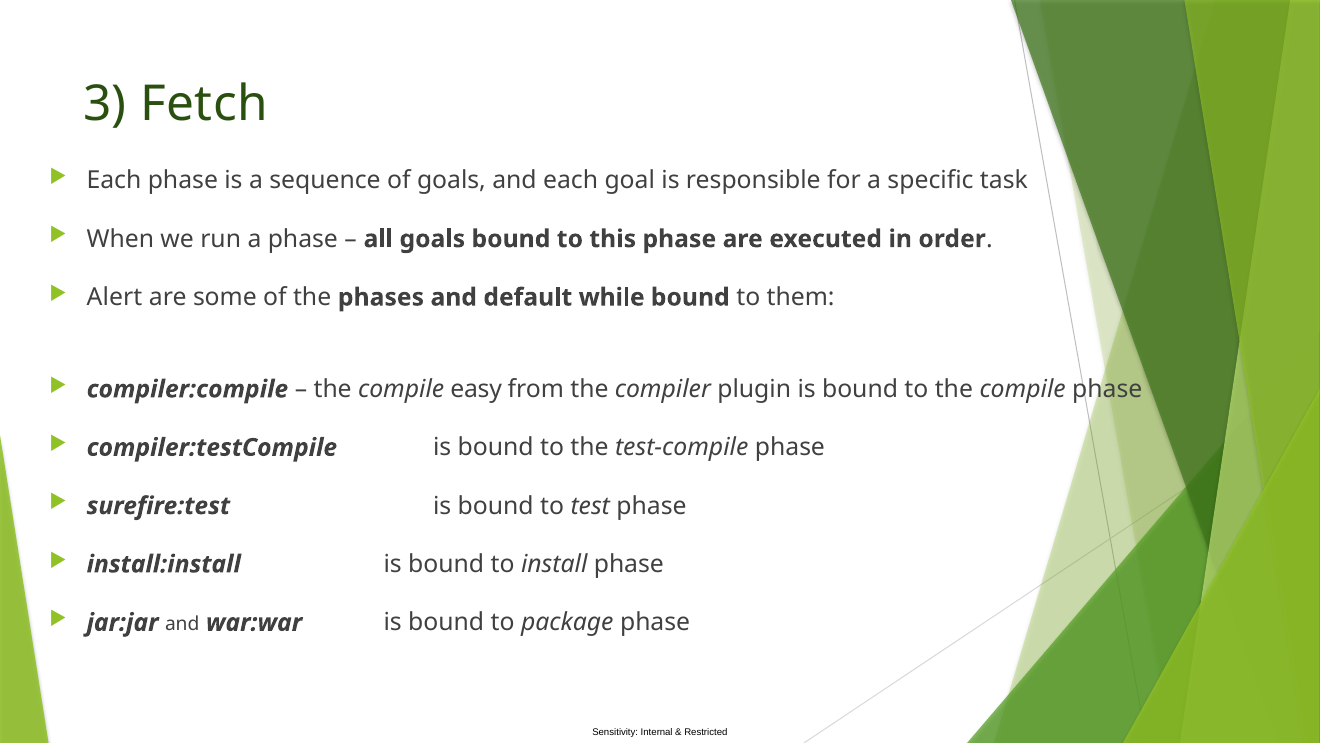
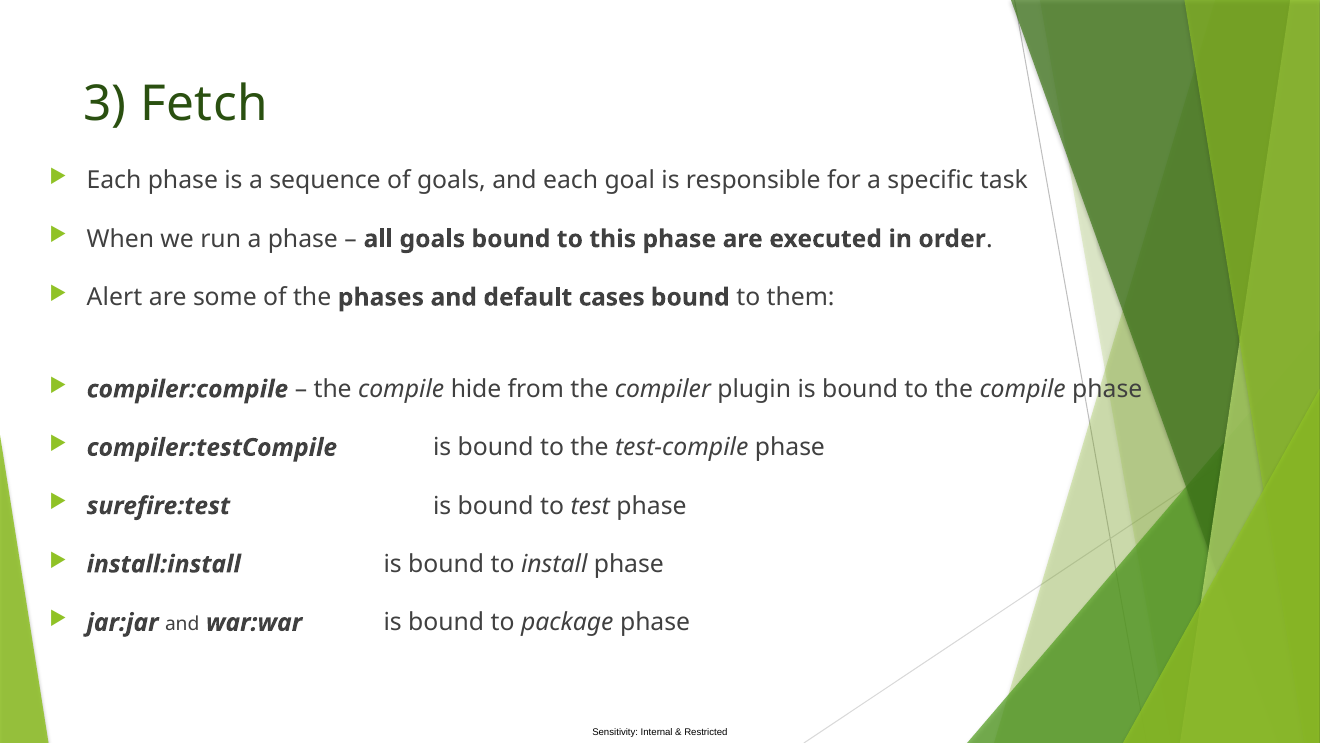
while: while -> cases
easy: easy -> hide
